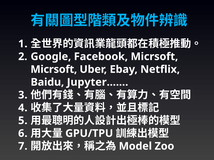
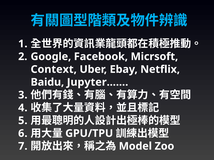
Micrsoft at (54, 70): Micrsoft -> Context
